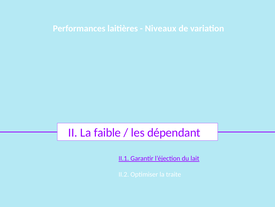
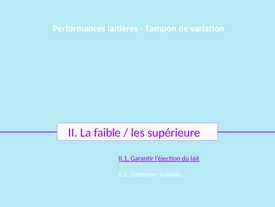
Niveaux: Niveaux -> Tampon
dépendant: dépendant -> supérieure
